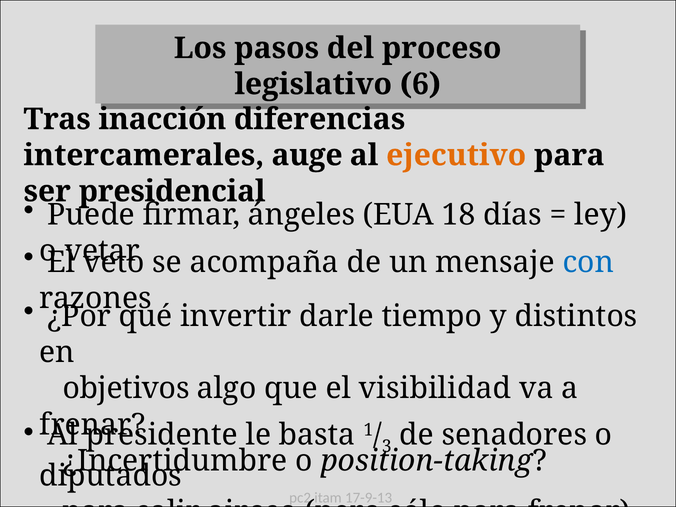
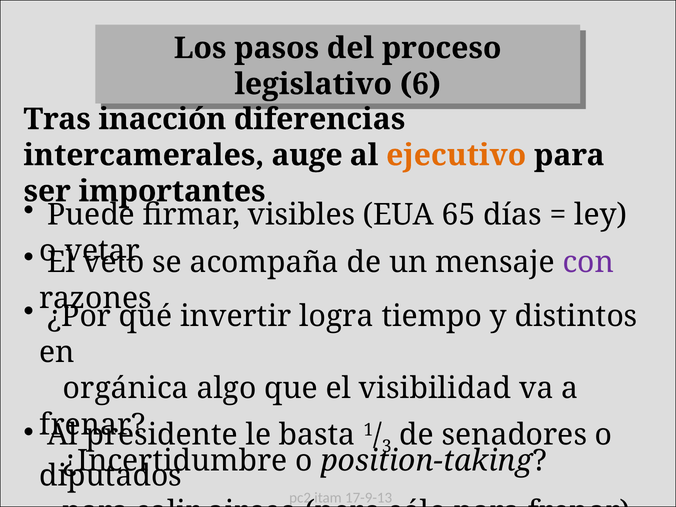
presidencial: presidencial -> importantes
ángeles: ángeles -> visibles
18: 18 -> 65
con colour: blue -> purple
darle: darle -> logra
objetivos: objetivos -> orgánica
